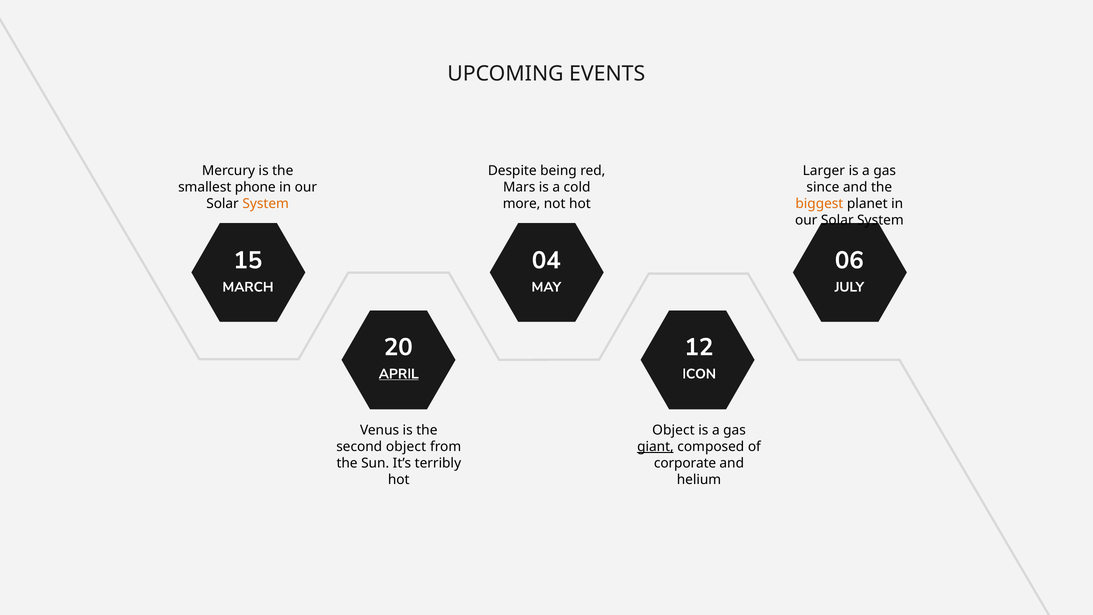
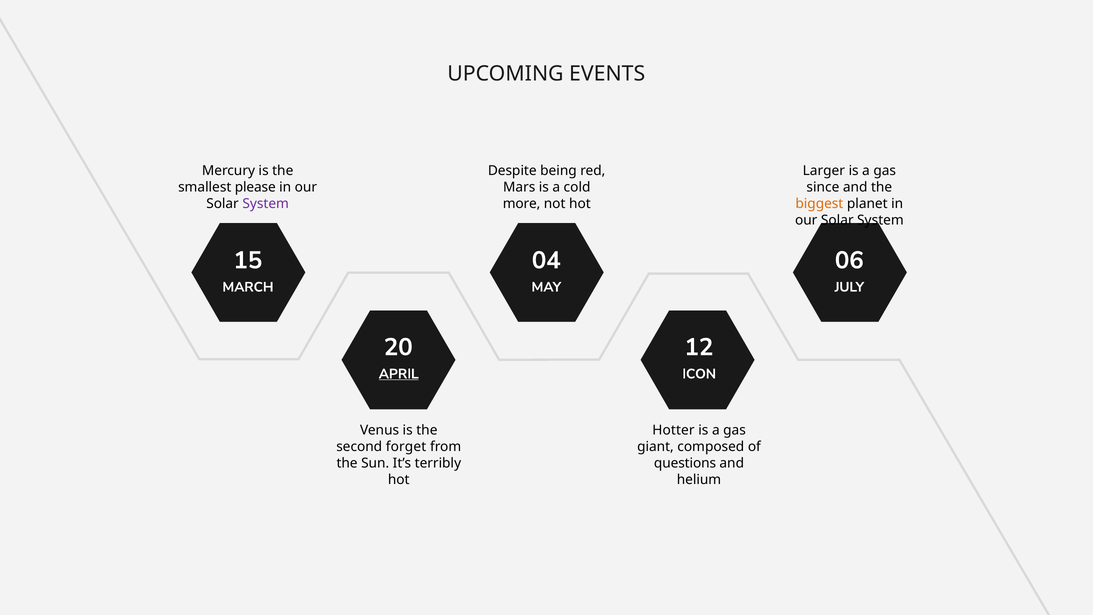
phone: phone -> please
System at (266, 204) colour: orange -> purple
Object at (673, 430): Object -> Hotter
second object: object -> forget
giant underline: present -> none
corporate: corporate -> questions
